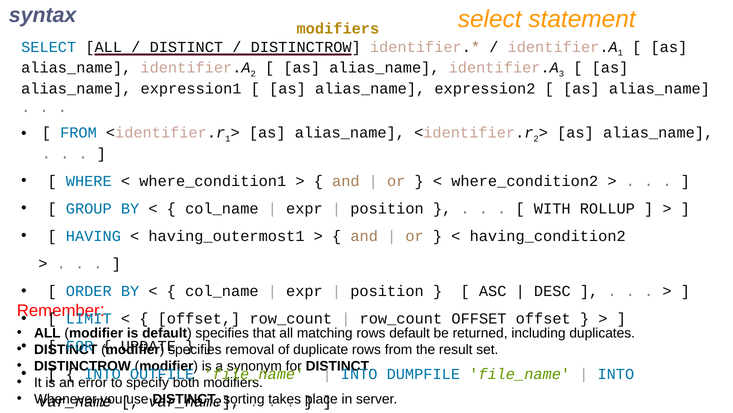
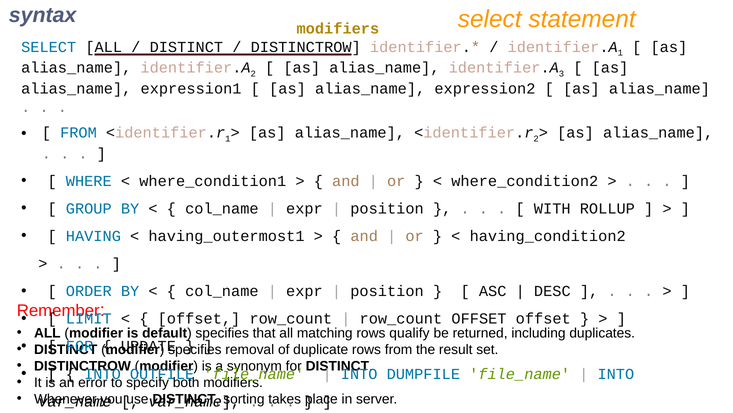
rows default: default -> qualify
